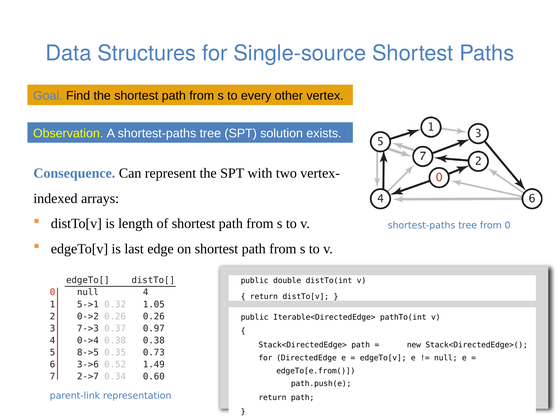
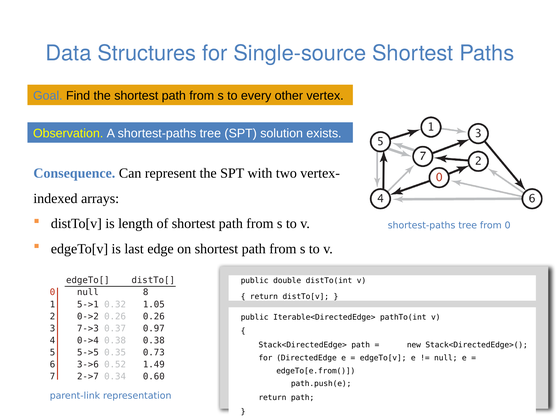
null 4: 4 -> 8
8->5: 8->5 -> 5->5
